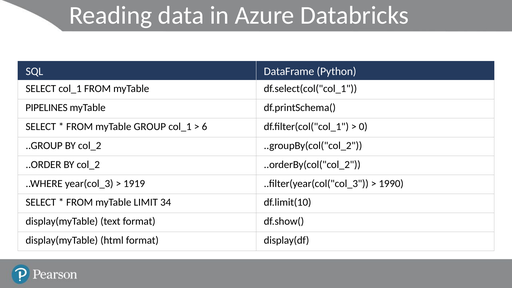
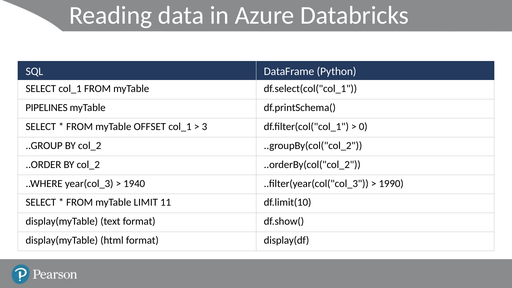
GROUP: GROUP -> OFFSET
6: 6 -> 3
1919: 1919 -> 1940
34: 34 -> 11
